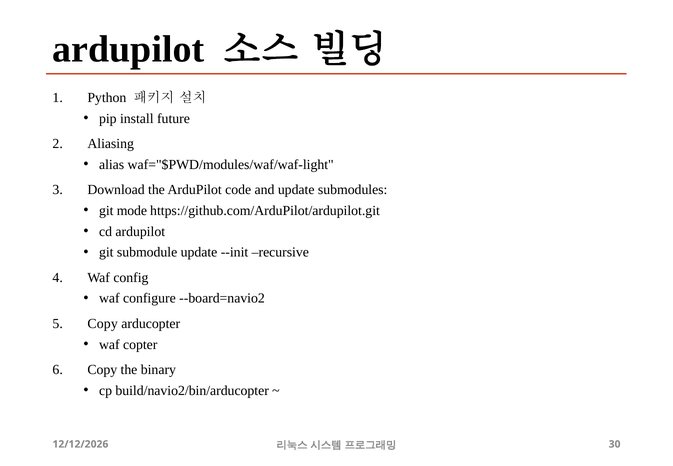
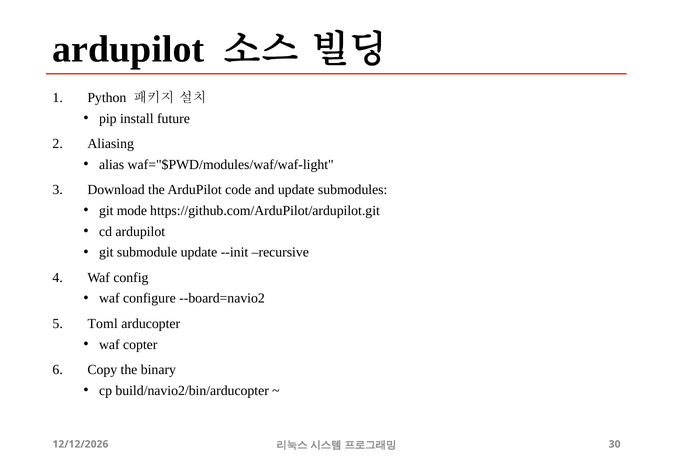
Copy at (103, 324): Copy -> Toml
